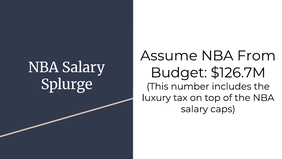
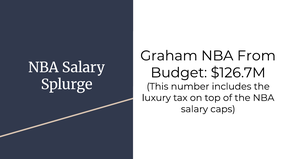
Assume: Assume -> Graham
